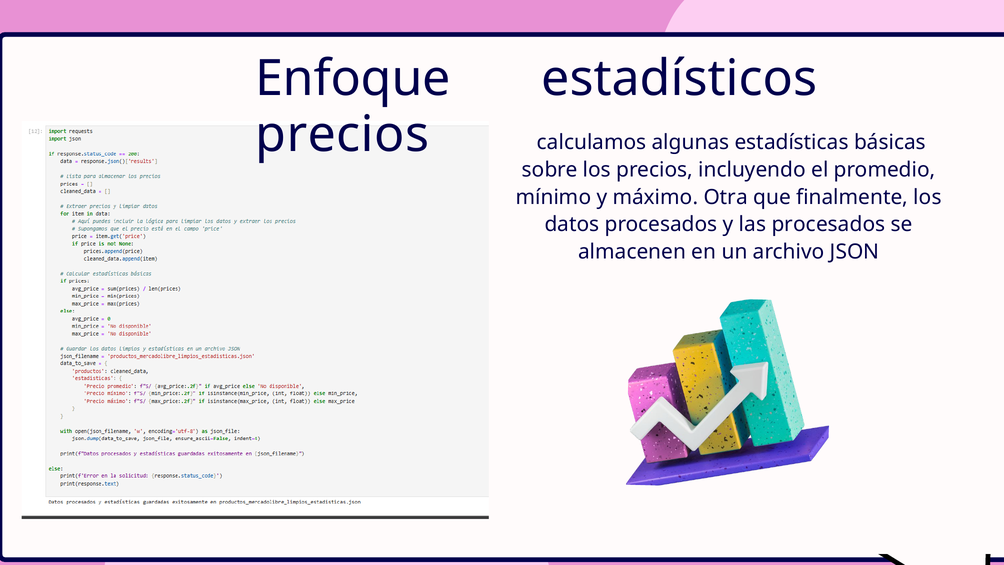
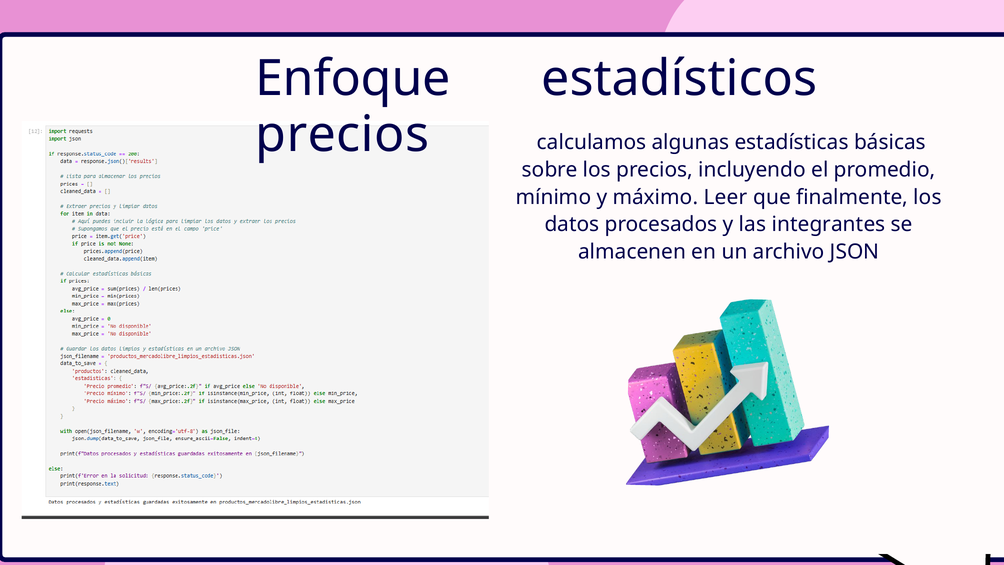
Otra: Otra -> Leer
las procesados: procesados -> integrantes
